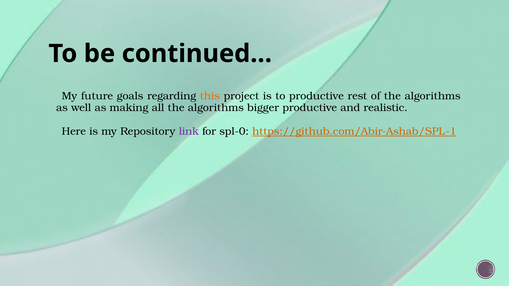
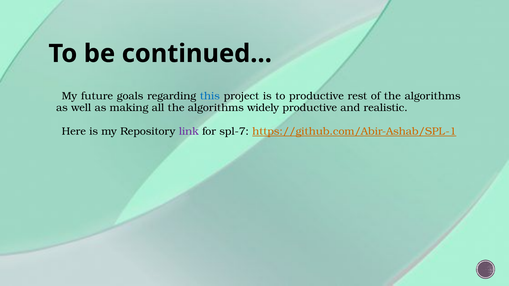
this colour: orange -> blue
bigger: bigger -> widely
spl-0: spl-0 -> spl-7
